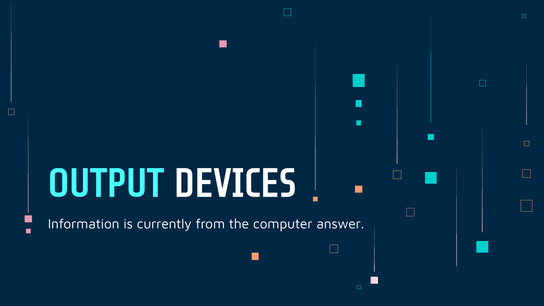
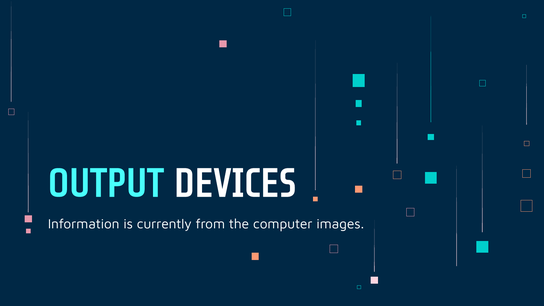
answer: answer -> images
